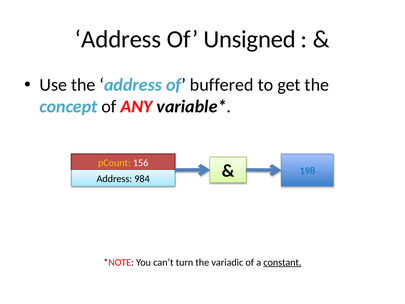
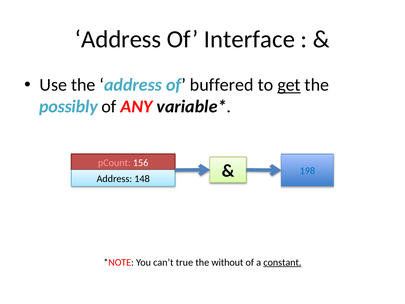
Unsigned: Unsigned -> Interface
get underline: none -> present
concept: concept -> possibly
pCount colour: yellow -> pink
984: 984 -> 148
turn: turn -> true
variadic: variadic -> without
